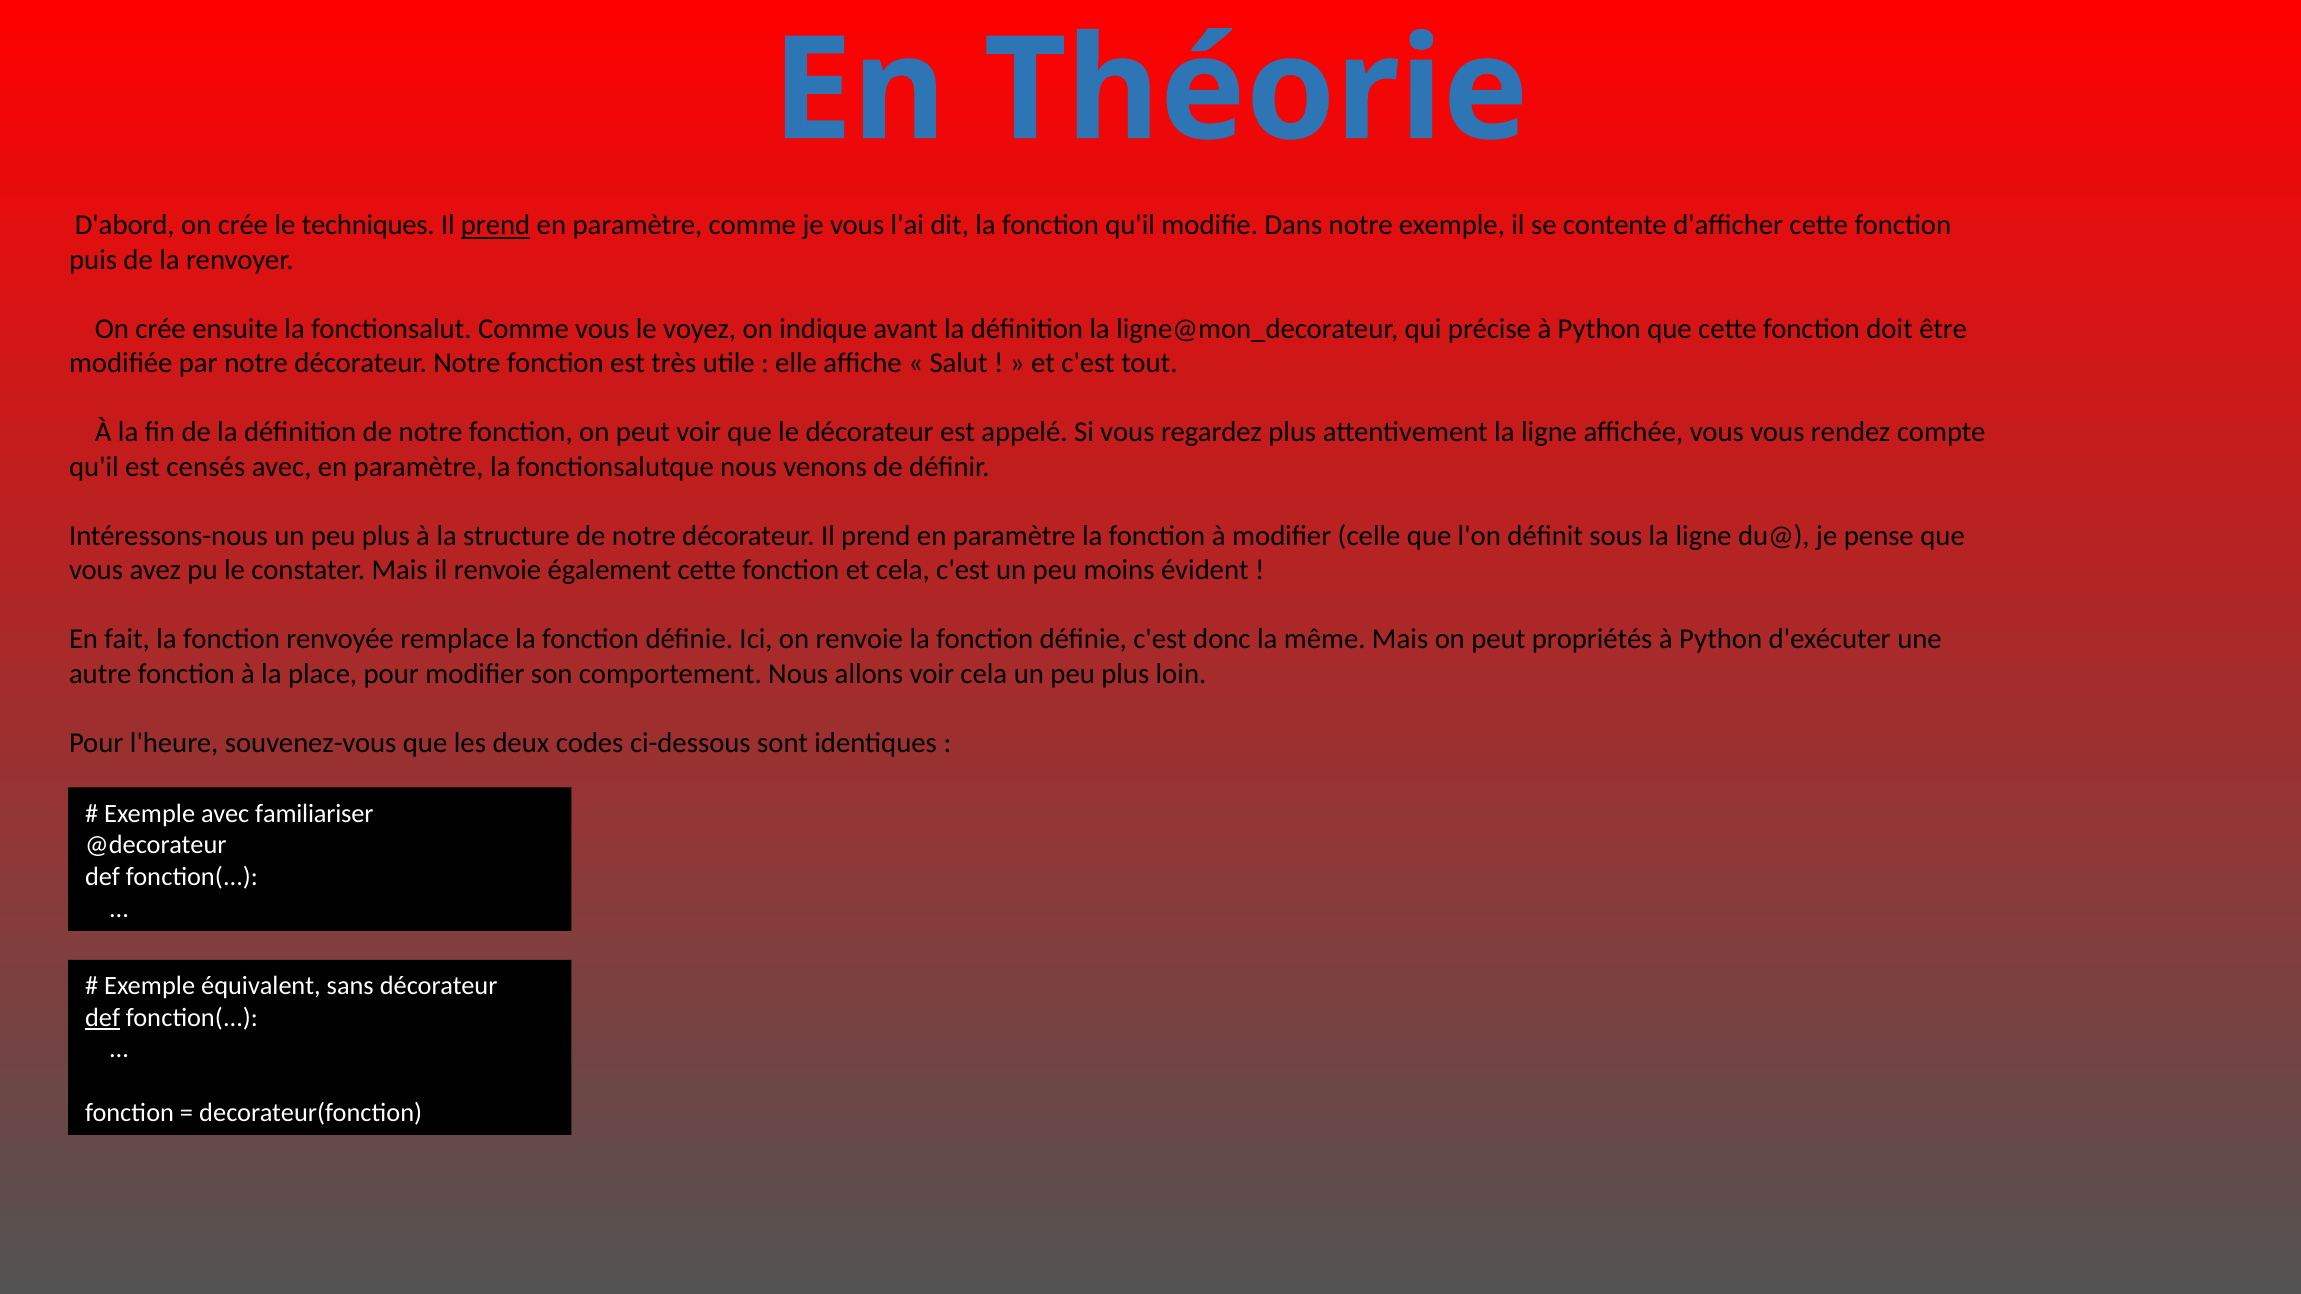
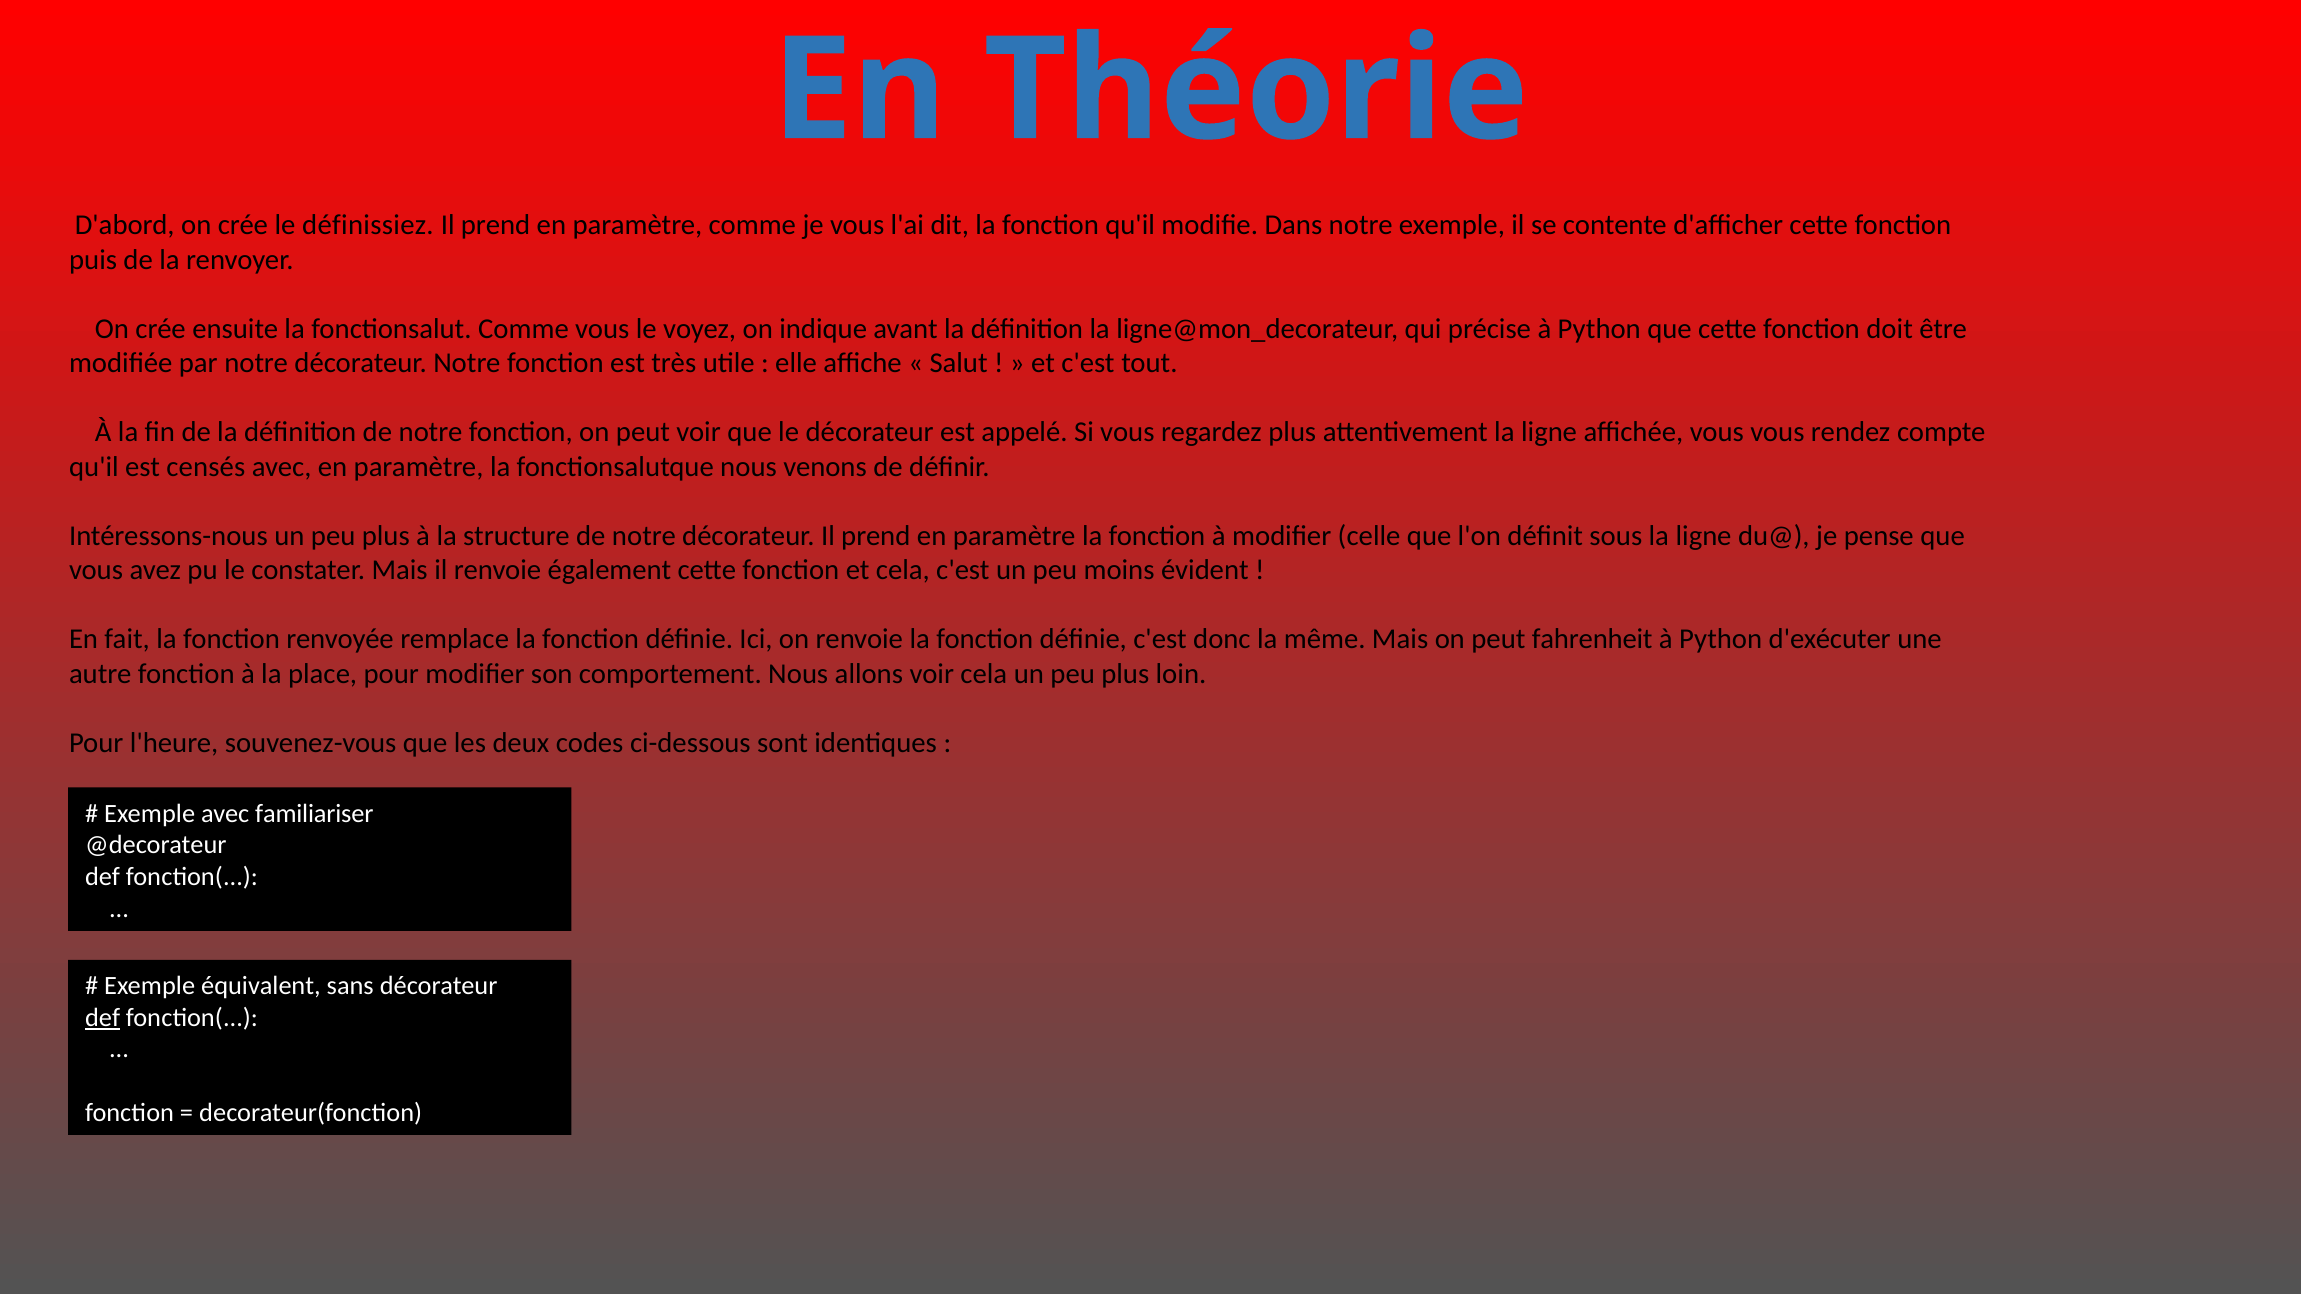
techniques: techniques -> définissiez
prend at (496, 225) underline: present -> none
propriétés: propriétés -> fahrenheit
